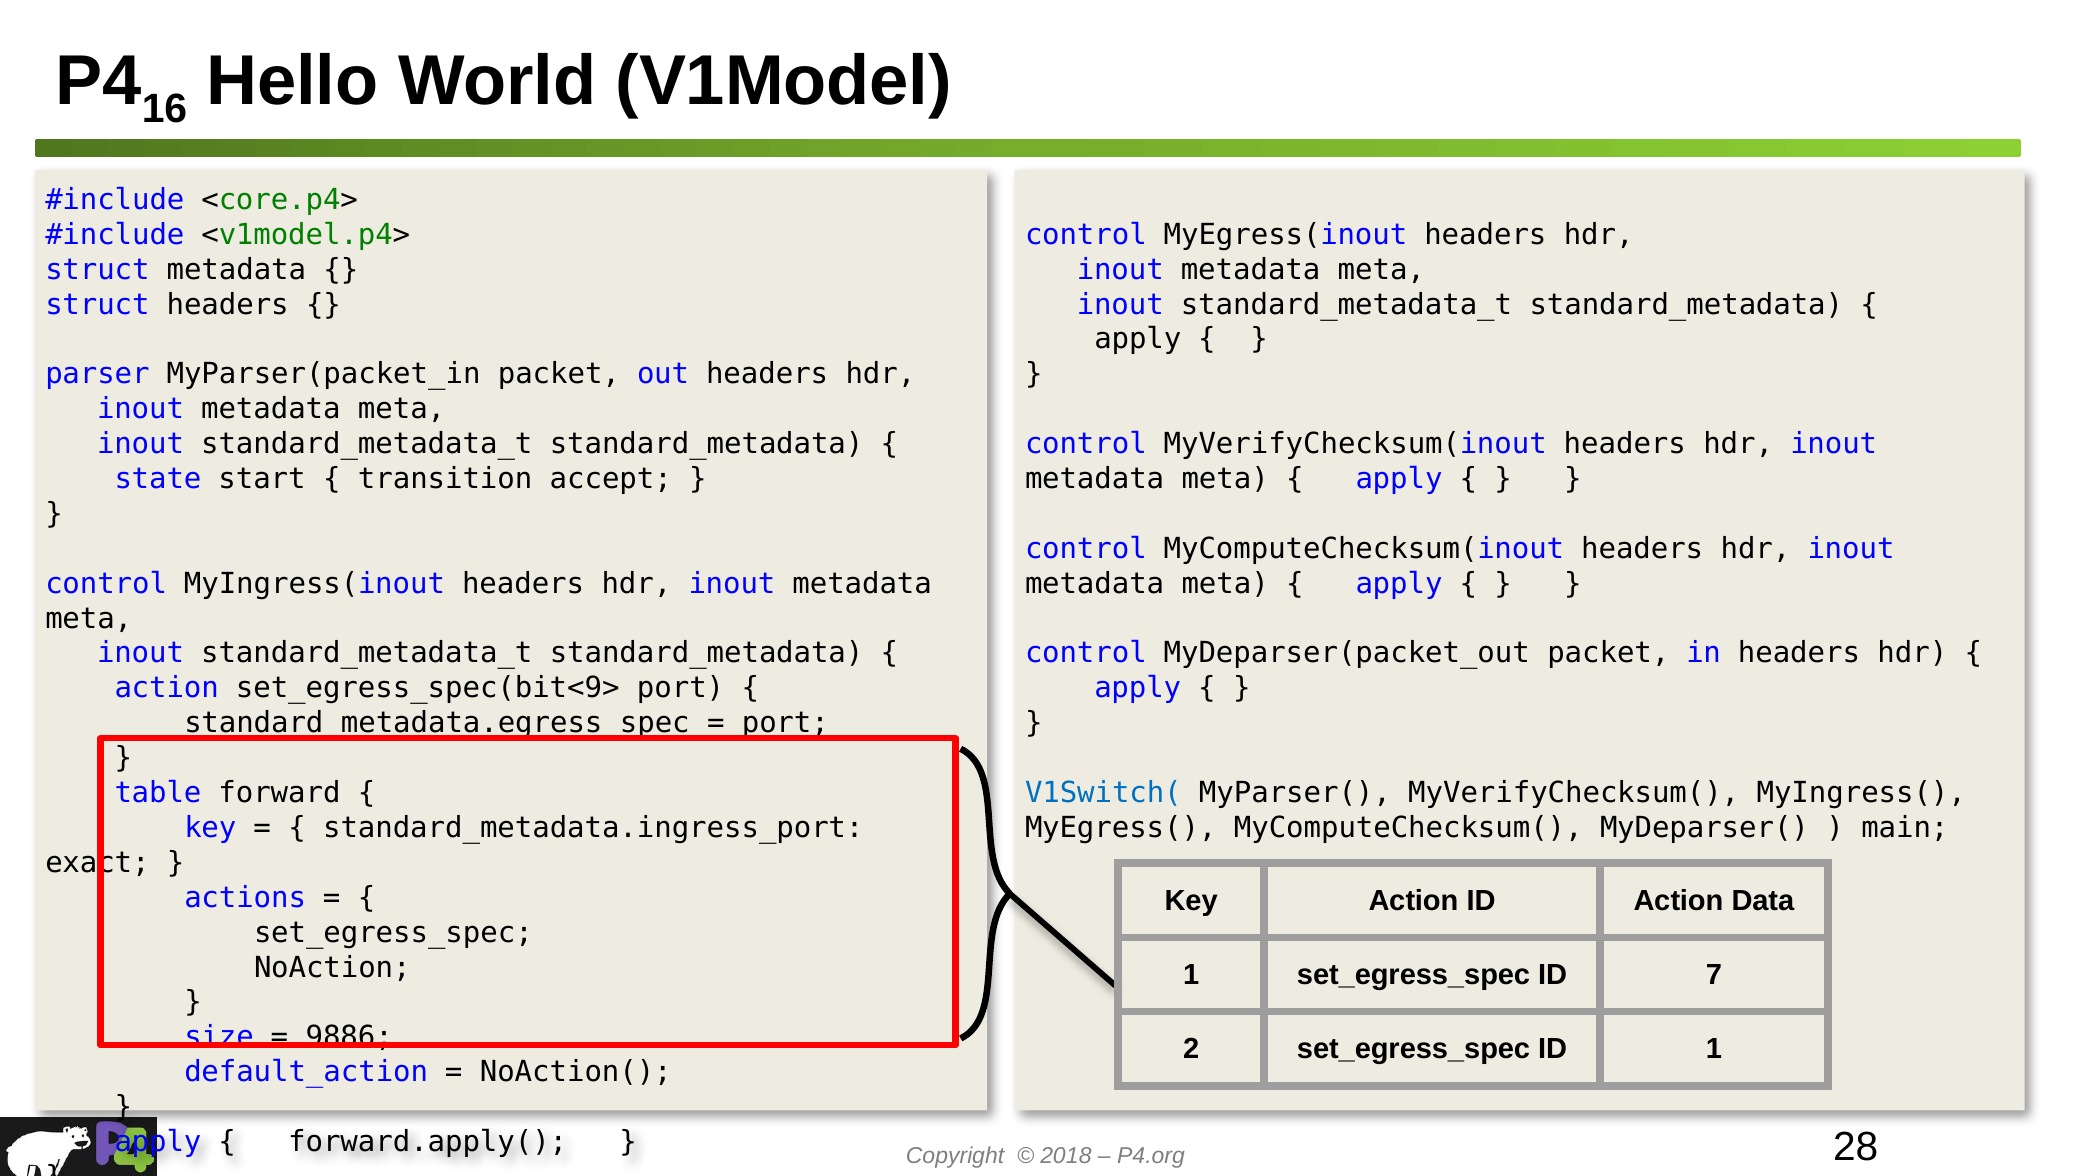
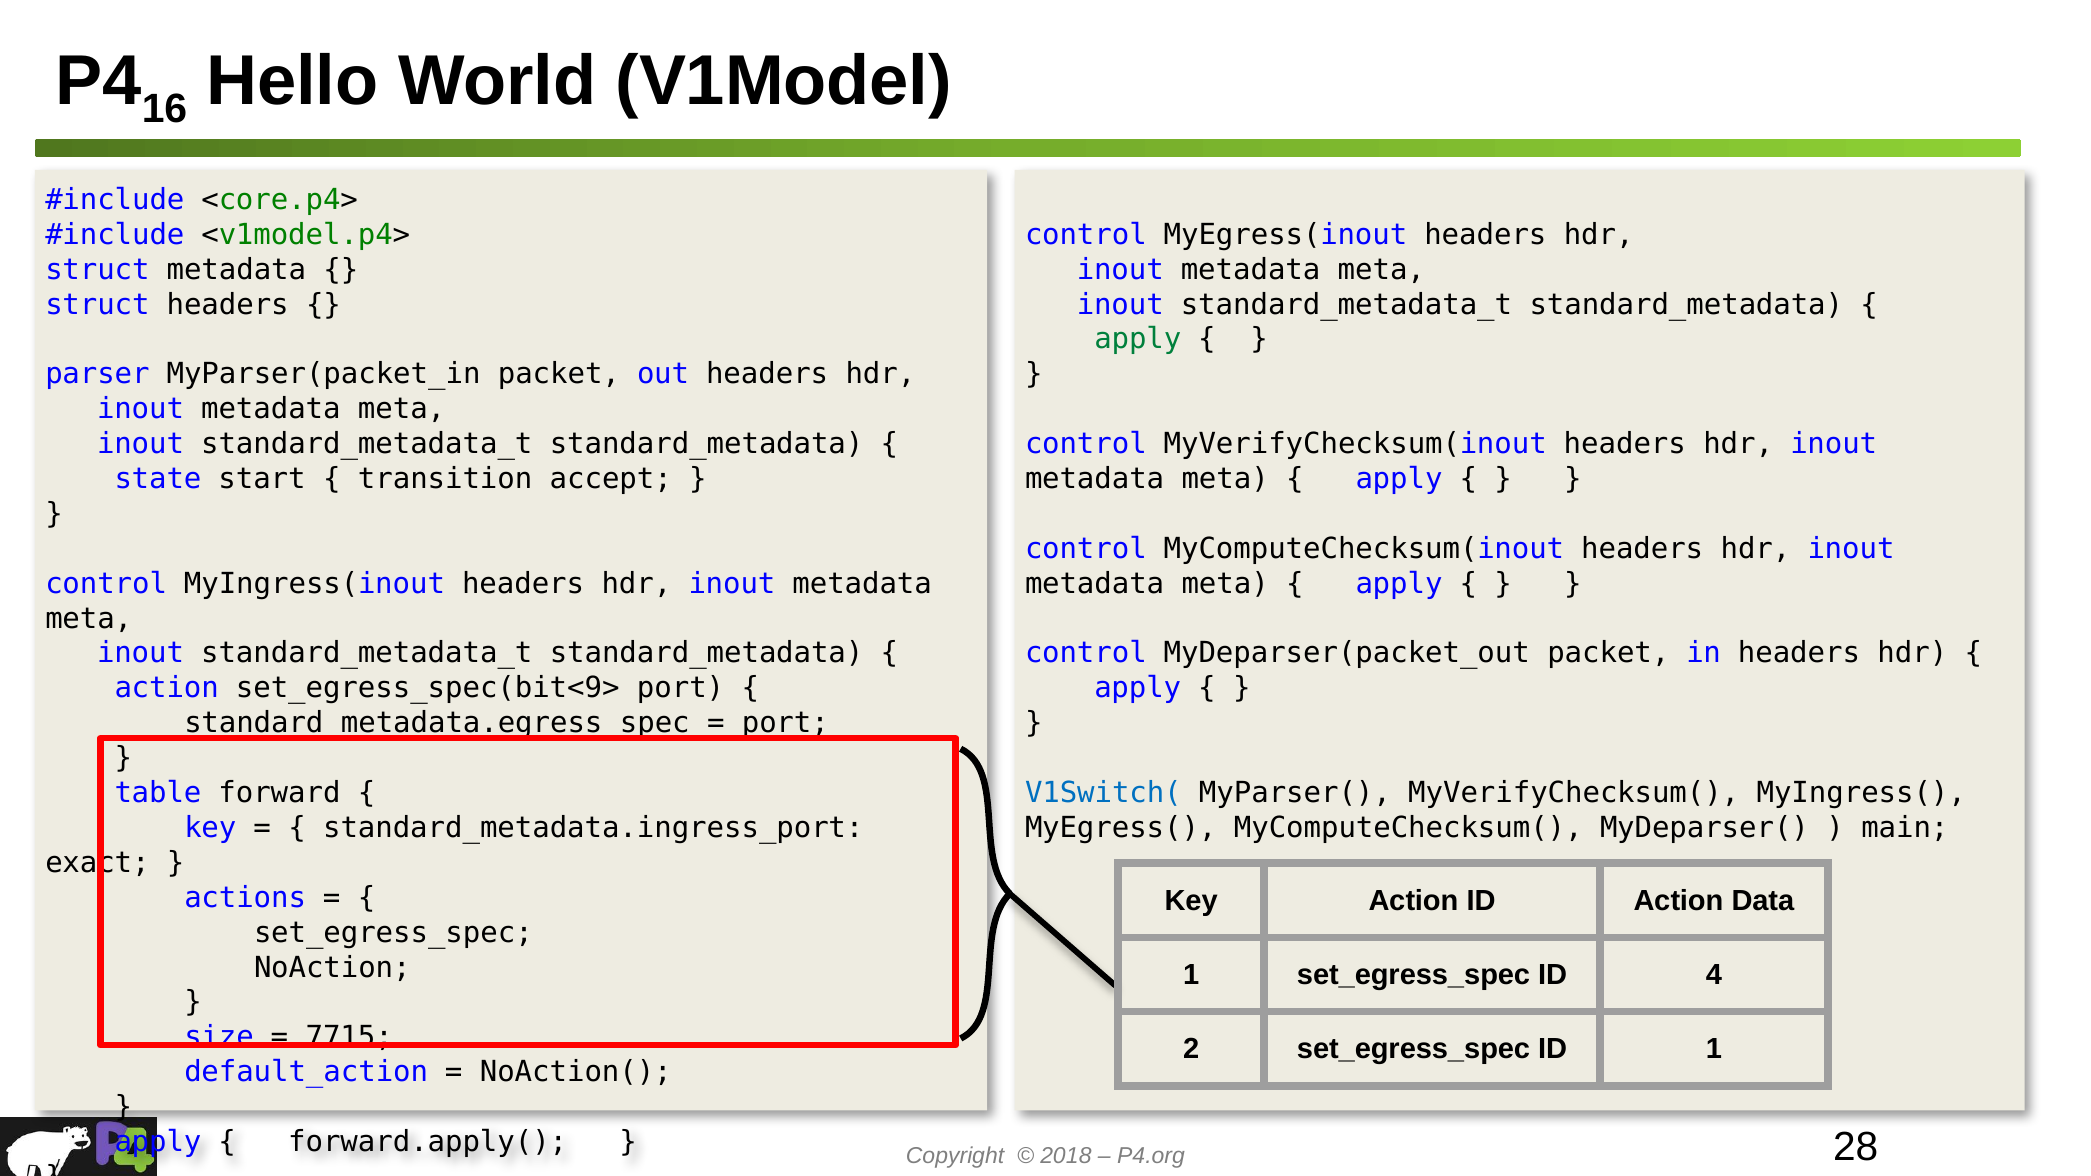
apply at (1138, 339) colour: black -> green
7: 7 -> 4
9886: 9886 -> 7715
